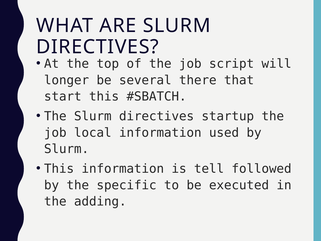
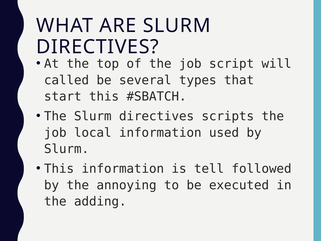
longer: longer -> called
there: there -> types
startup: startup -> scripts
specific: specific -> annoying
